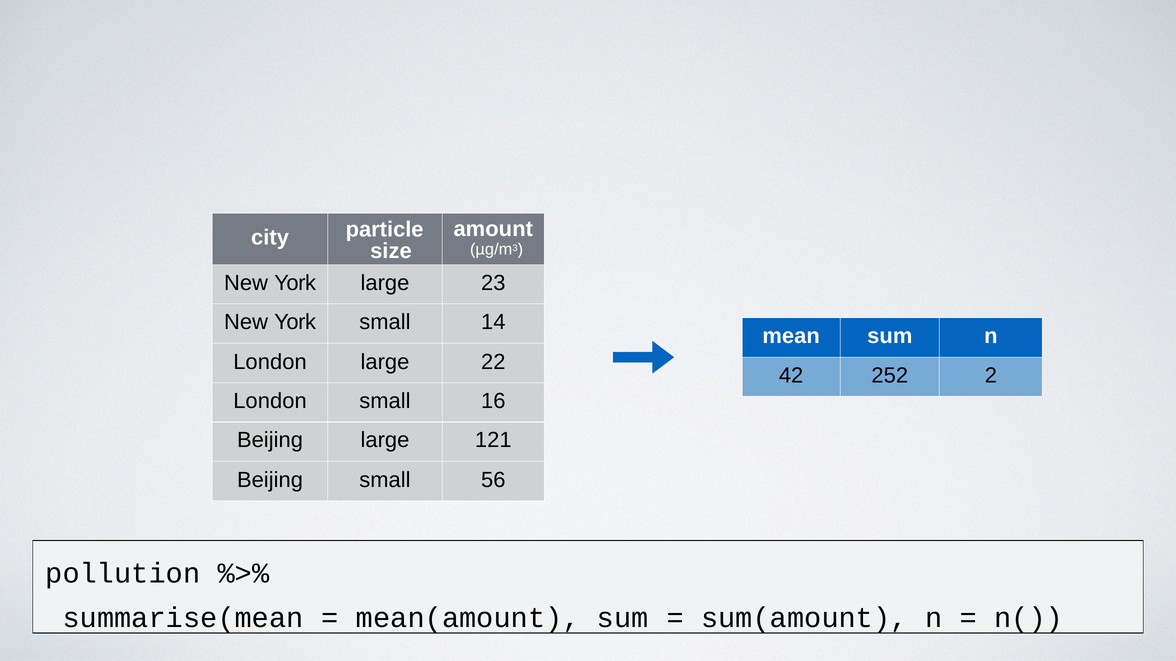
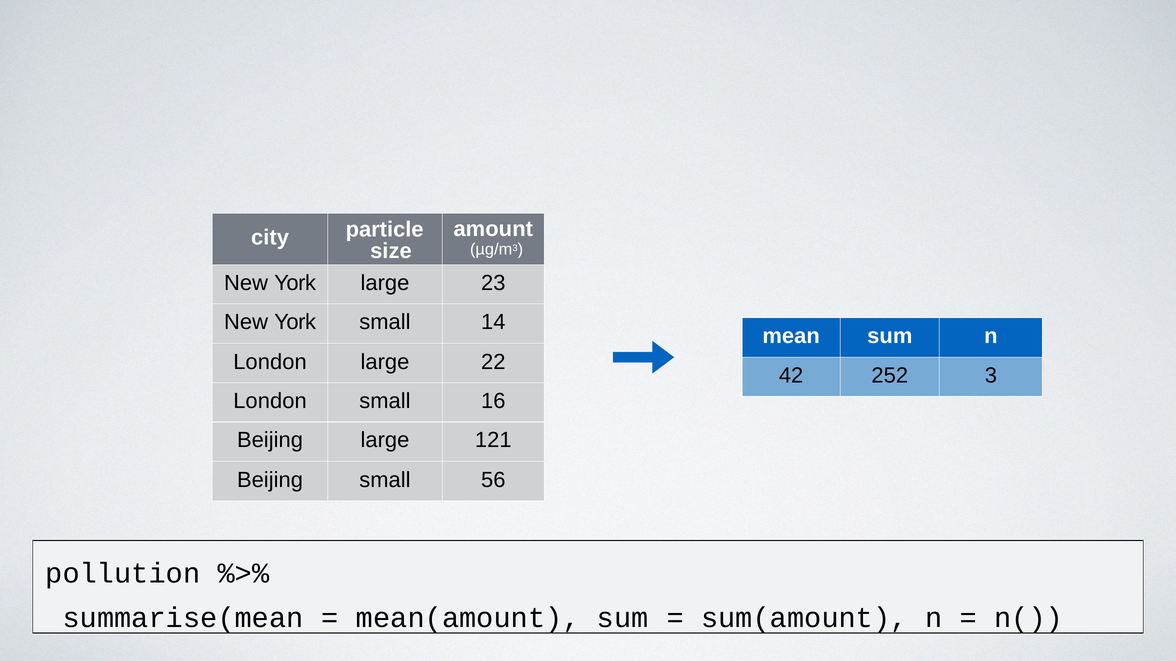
252 2: 2 -> 3
